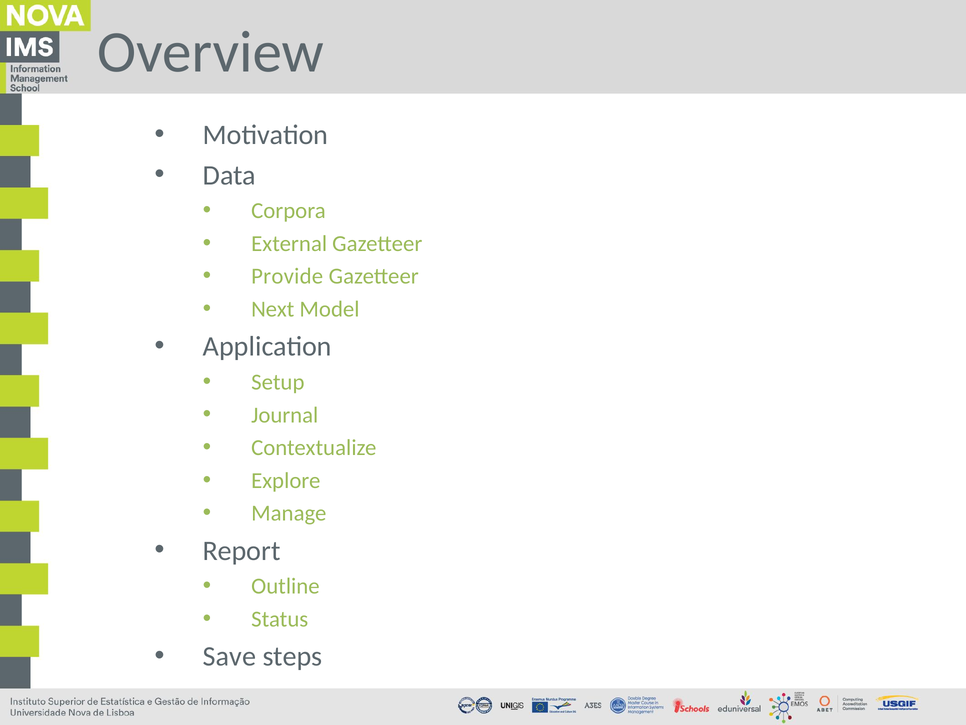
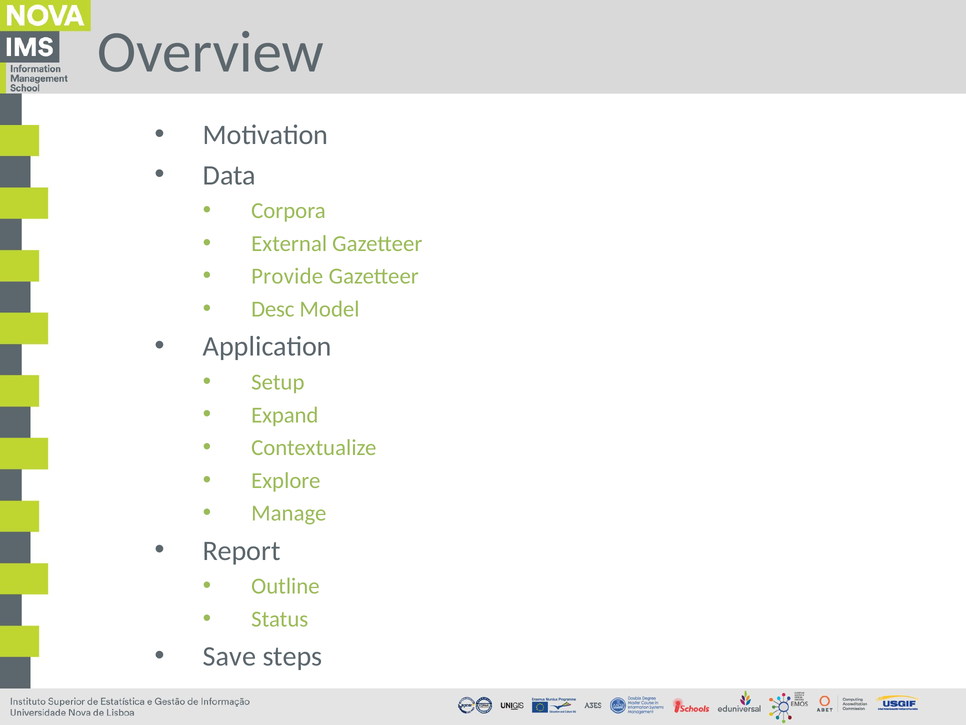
Next: Next -> Desc
Journal: Journal -> Expand
